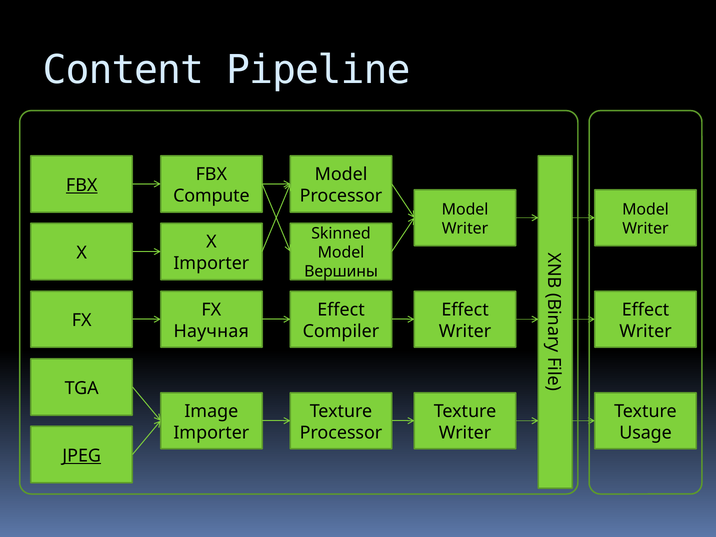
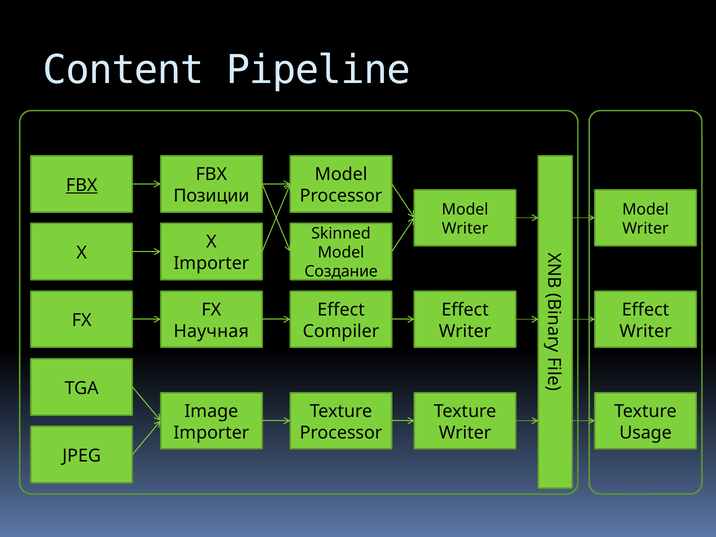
Compute: Compute -> Позиции
Вершины: Вершины -> Создание
JPEG underline: present -> none
